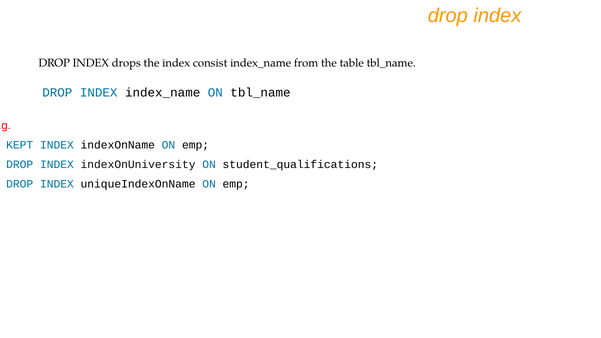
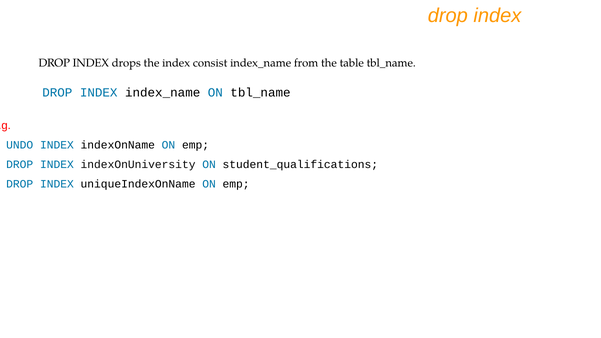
KEPT: KEPT -> UNDO
